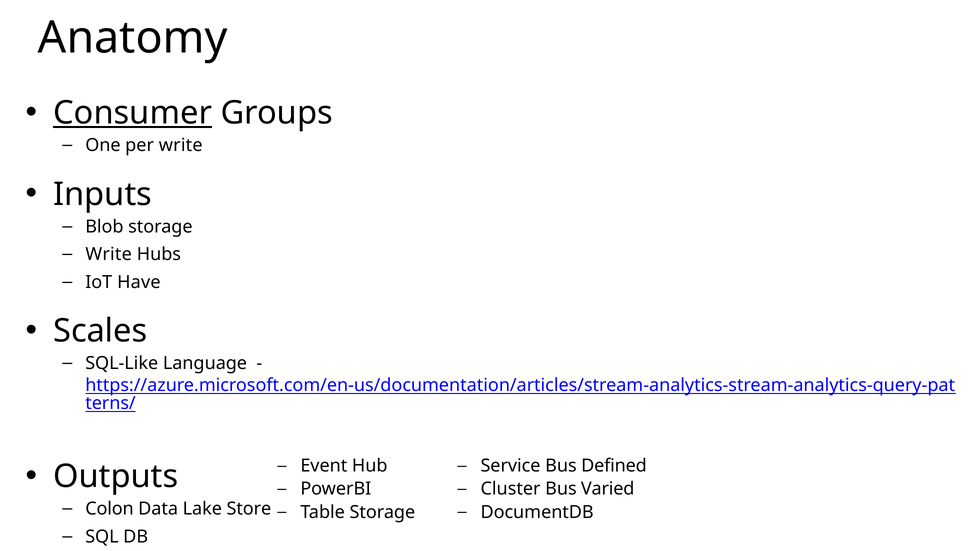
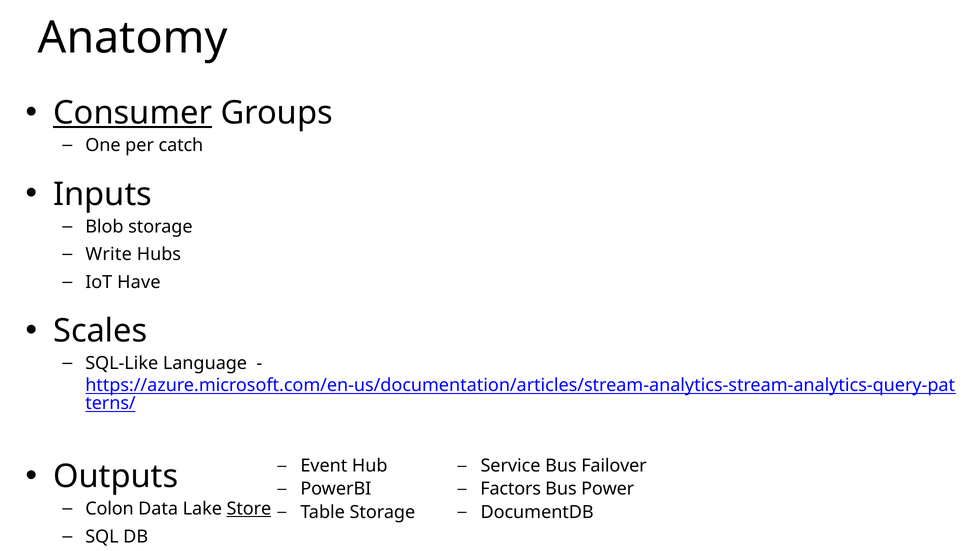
per write: write -> catch
Defined: Defined -> Failover
Cluster: Cluster -> Factors
Varied: Varied -> Power
Store underline: none -> present
